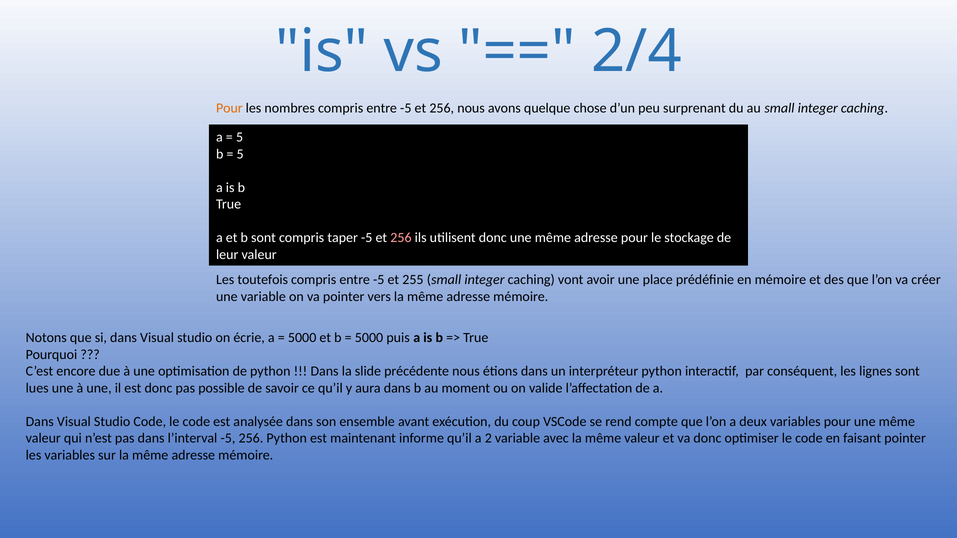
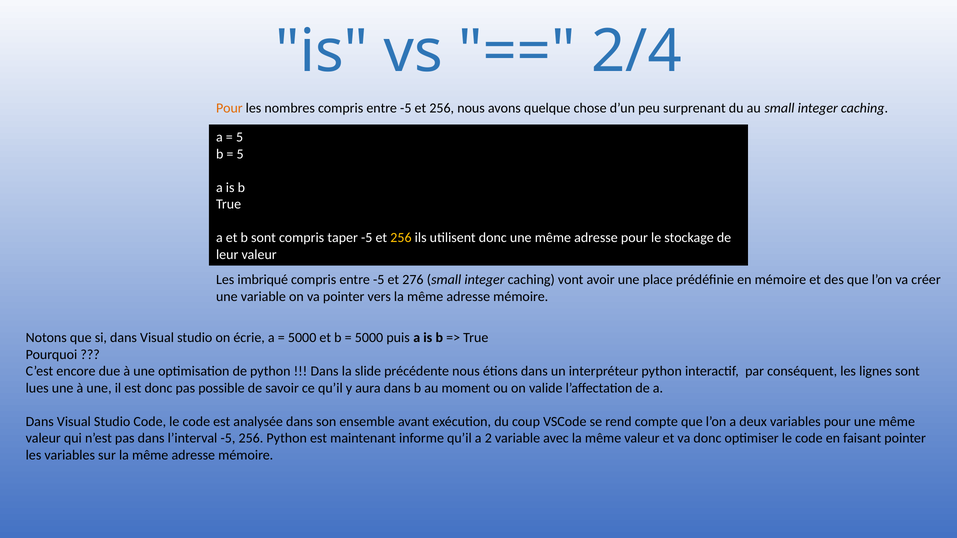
256 at (401, 238) colour: pink -> yellow
toutefois: toutefois -> imbriqué
255: 255 -> 276
